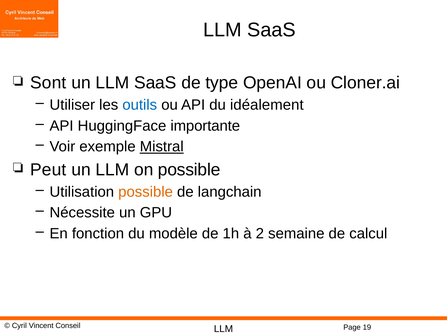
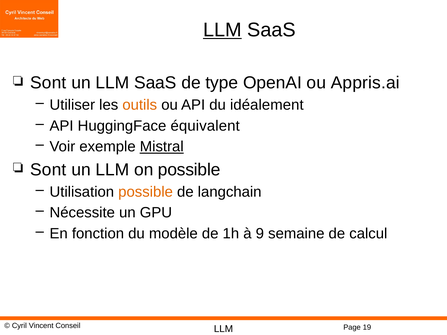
LLM at (222, 30) underline: none -> present
Cloner.ai: Cloner.ai -> Appris.ai
outils colour: blue -> orange
importante: importante -> équivalent
Peut at (48, 170): Peut -> Sont
2: 2 -> 9
